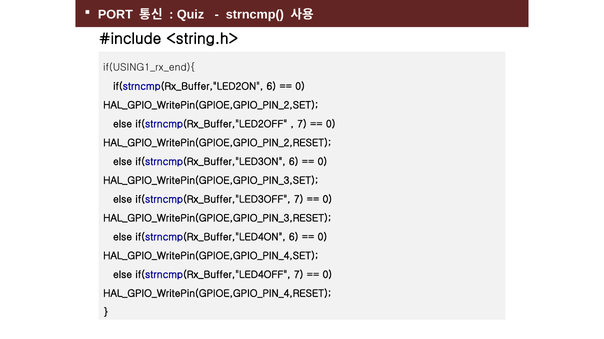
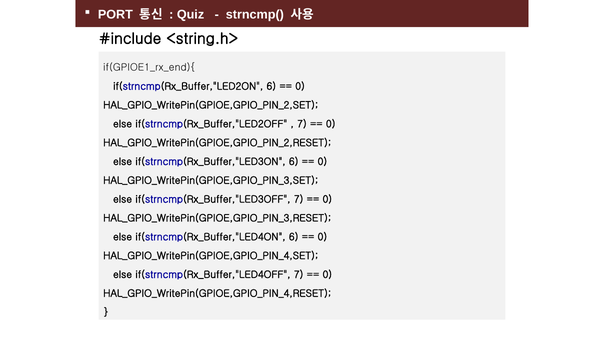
if(USING1_rx_end){: if(USING1_rx_end){ -> if(GPIOE1_rx_end){
